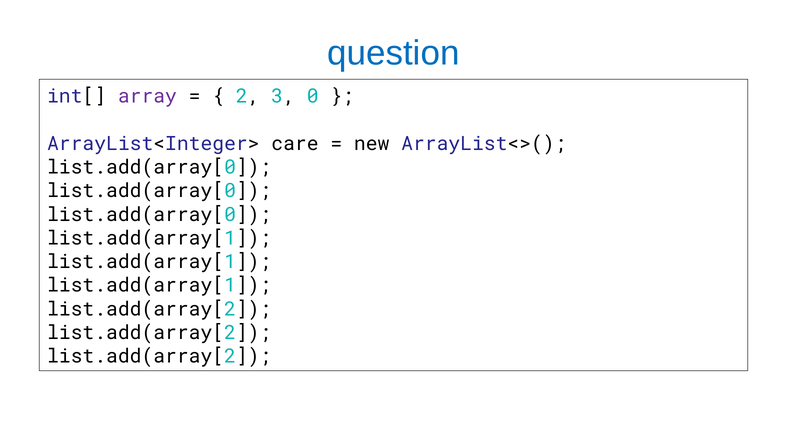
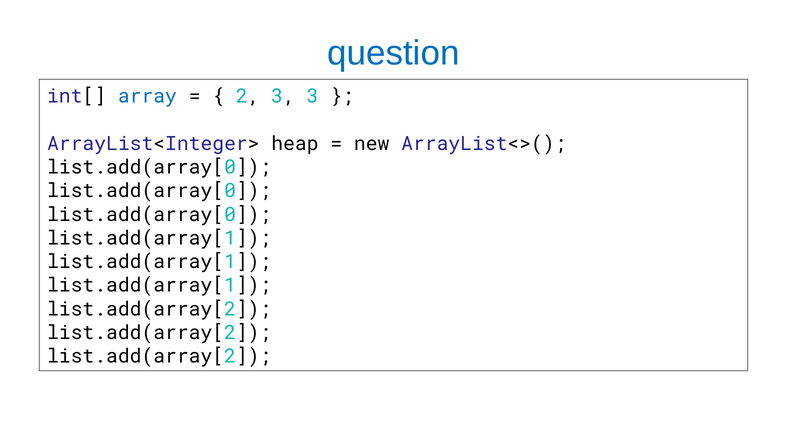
array colour: purple -> blue
3 0: 0 -> 3
care: care -> heap
